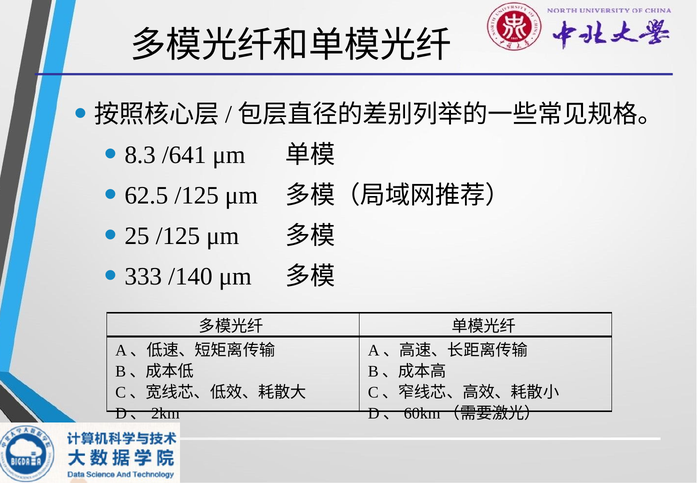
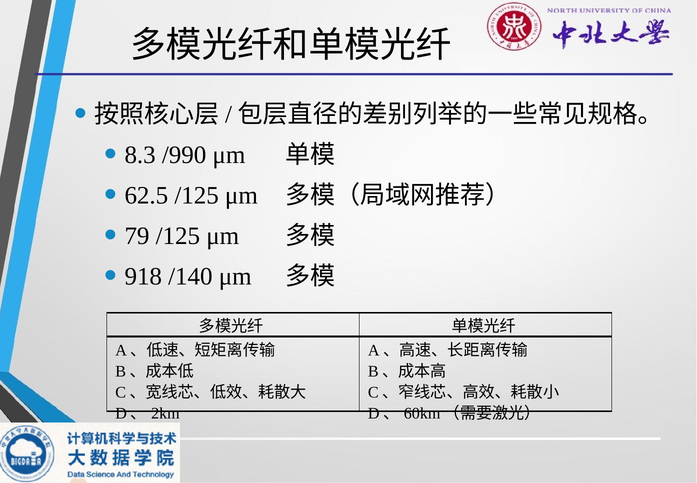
/641: /641 -> /990
25: 25 -> 79
333: 333 -> 918
